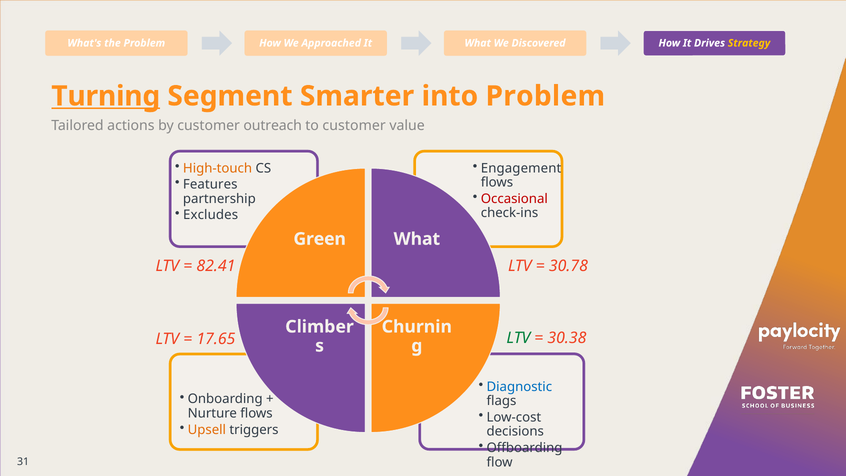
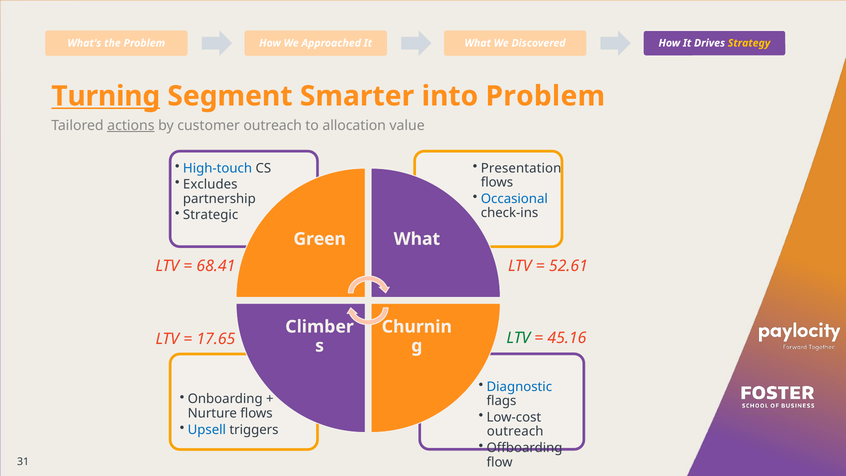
actions underline: none -> present
to customer: customer -> allocation
High-touch colour: orange -> blue
Engagement: Engagement -> Presentation
Features: Features -> Excludes
Occasional colour: red -> blue
Excludes: Excludes -> Strategic
82.41: 82.41 -> 68.41
30.78: 30.78 -> 52.61
30.38: 30.38 -> 45.16
Upsell colour: orange -> blue
decisions at (515, 431): decisions -> outreach
